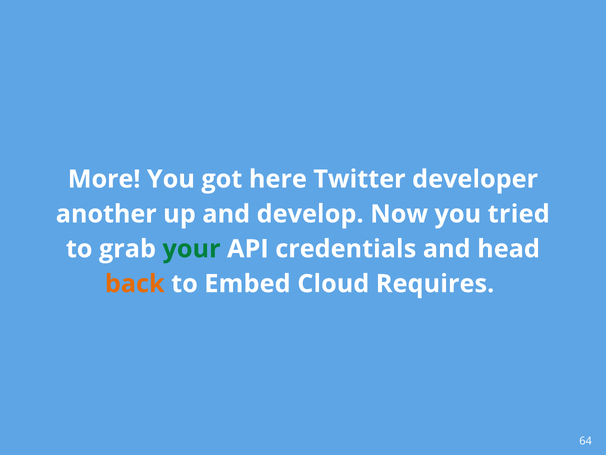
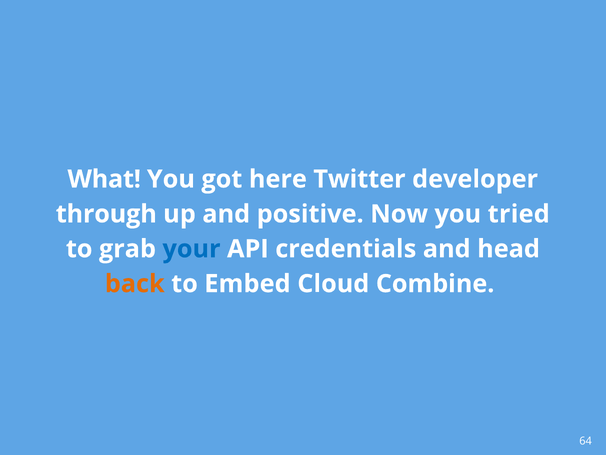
More: More -> What
another: another -> through
develop: develop -> positive
your colour: green -> blue
Requires: Requires -> Combine
